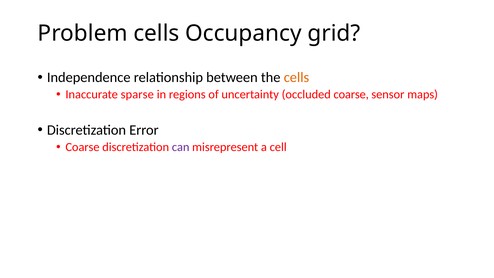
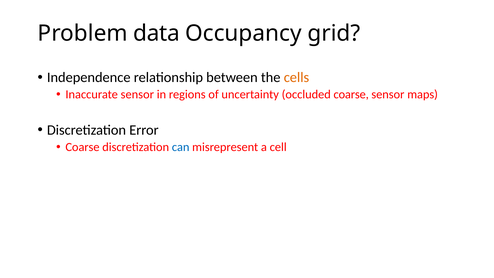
Problem cells: cells -> data
Inaccurate sparse: sparse -> sensor
can colour: purple -> blue
